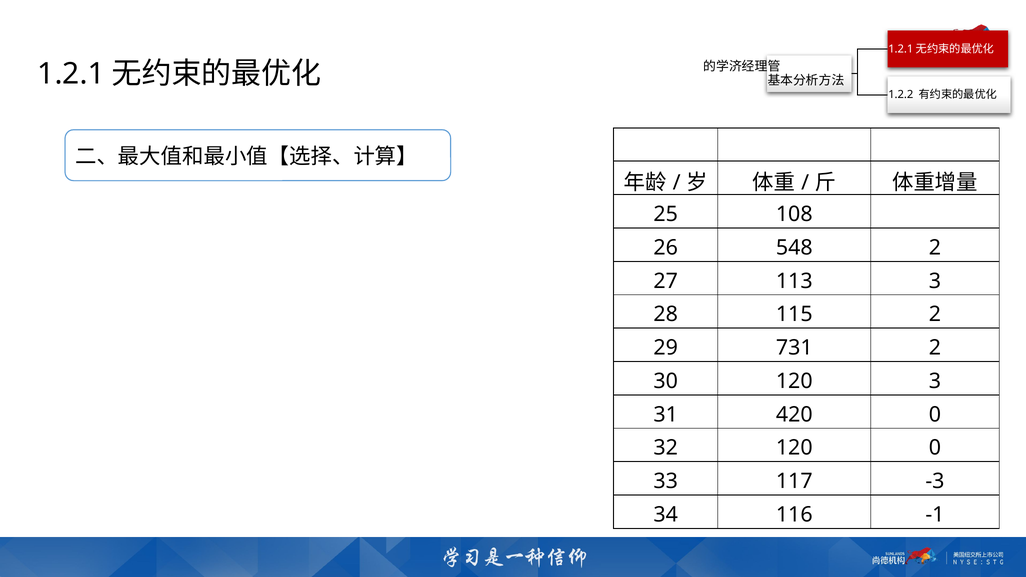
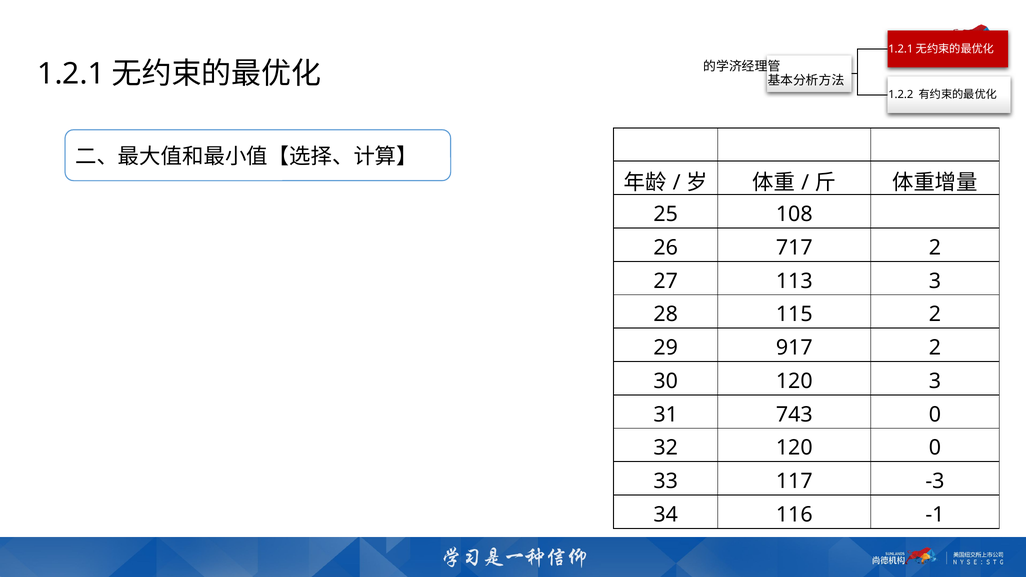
548: 548 -> 717
731: 731 -> 917
420: 420 -> 743
